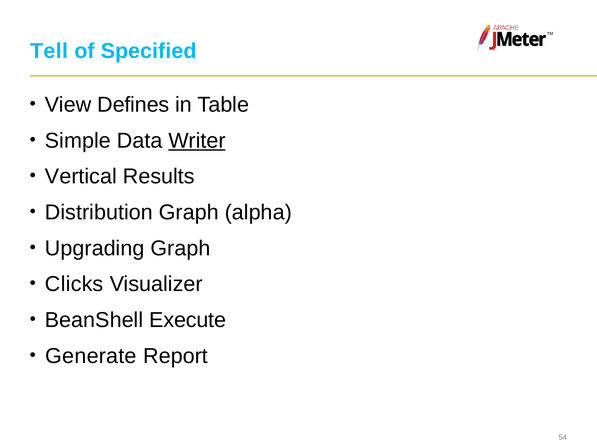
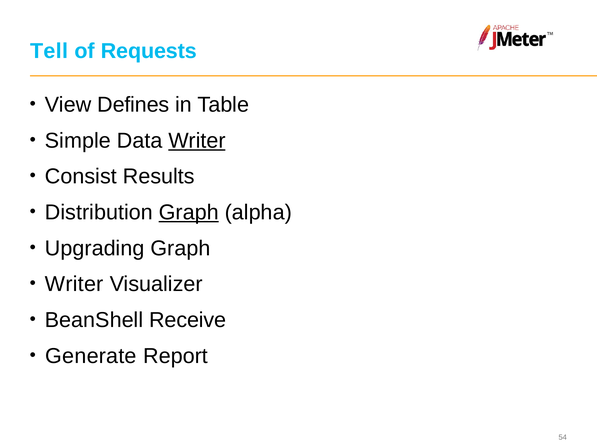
Specified: Specified -> Requests
Vertical: Vertical -> Consist
Graph at (189, 212) underline: none -> present
Clicks at (74, 284): Clicks -> Writer
Execute: Execute -> Receive
